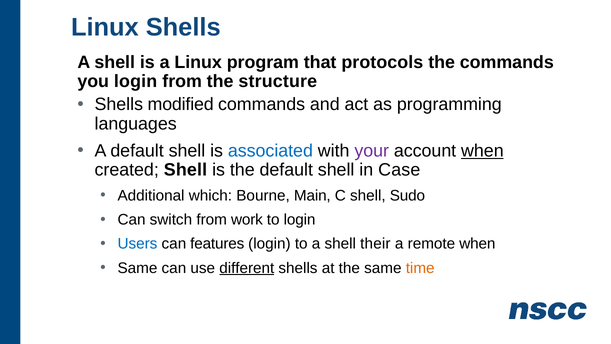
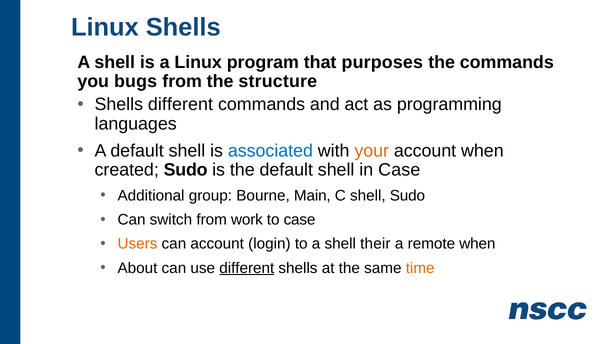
protocols: protocols -> purposes
you login: login -> bugs
Shells modified: modified -> different
your colour: purple -> orange
when at (482, 151) underline: present -> none
created Shell: Shell -> Sudo
which: which -> group
to login: login -> case
Users colour: blue -> orange
can features: features -> account
Same at (137, 268): Same -> About
